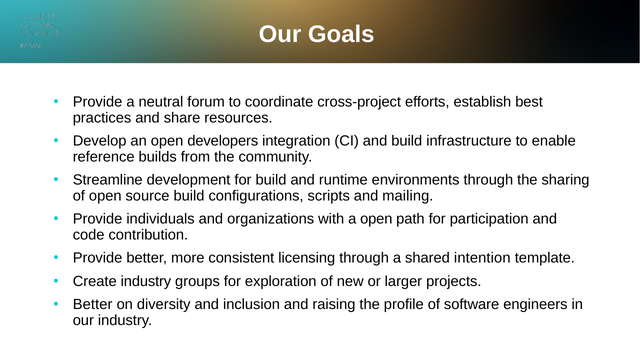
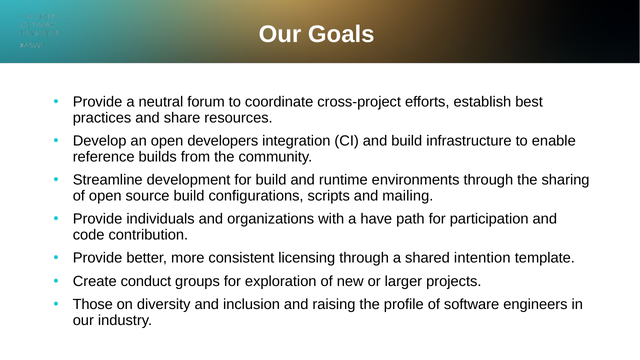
a open: open -> have
Create industry: industry -> conduct
Better at (93, 304): Better -> Those
